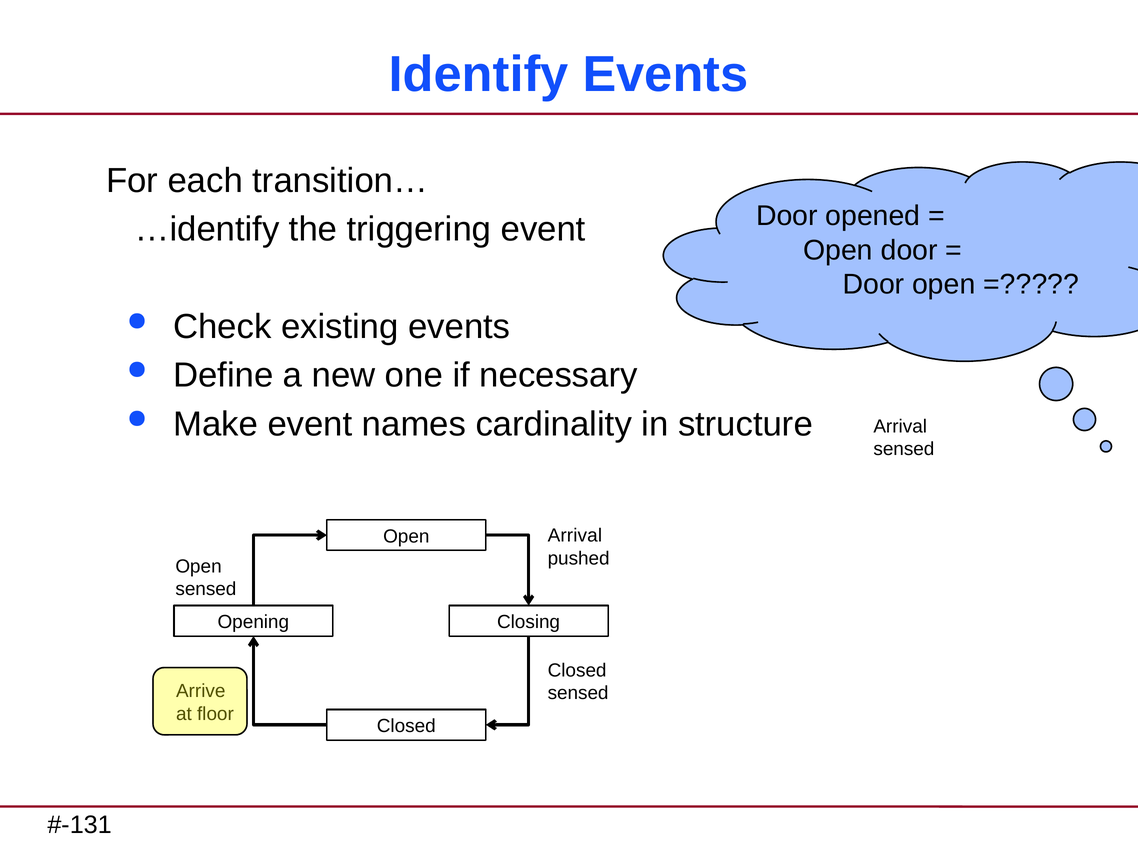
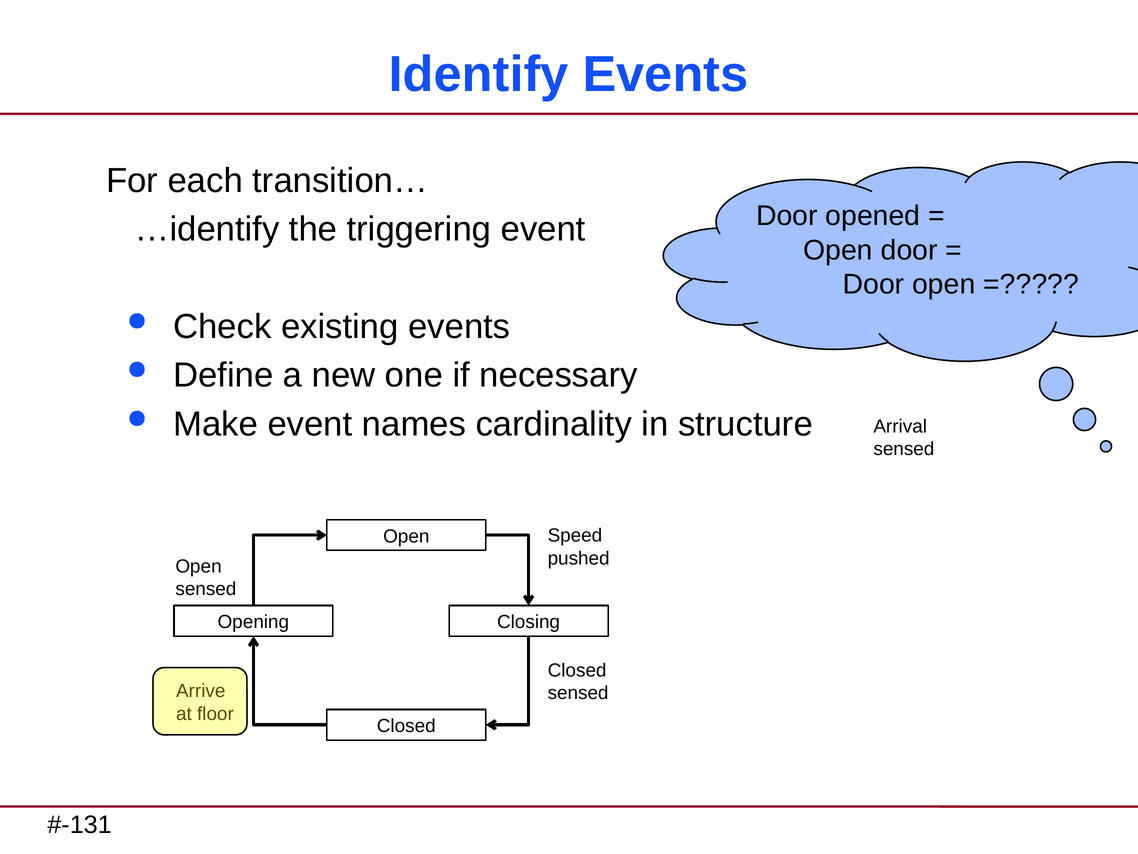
Arrival at (575, 535): Arrival -> Speed
